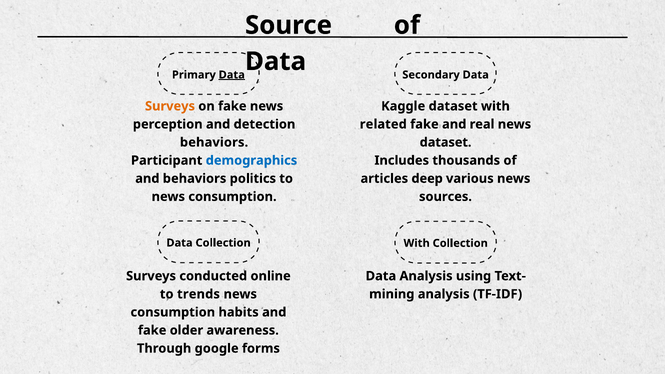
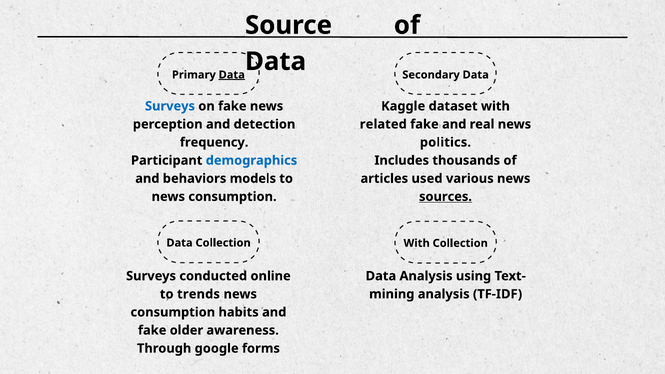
Surveys at (170, 106) colour: orange -> blue
behaviors at (214, 142): behaviors -> frequency
dataset at (446, 142): dataset -> politics
politics: politics -> models
deep: deep -> used
sources underline: none -> present
